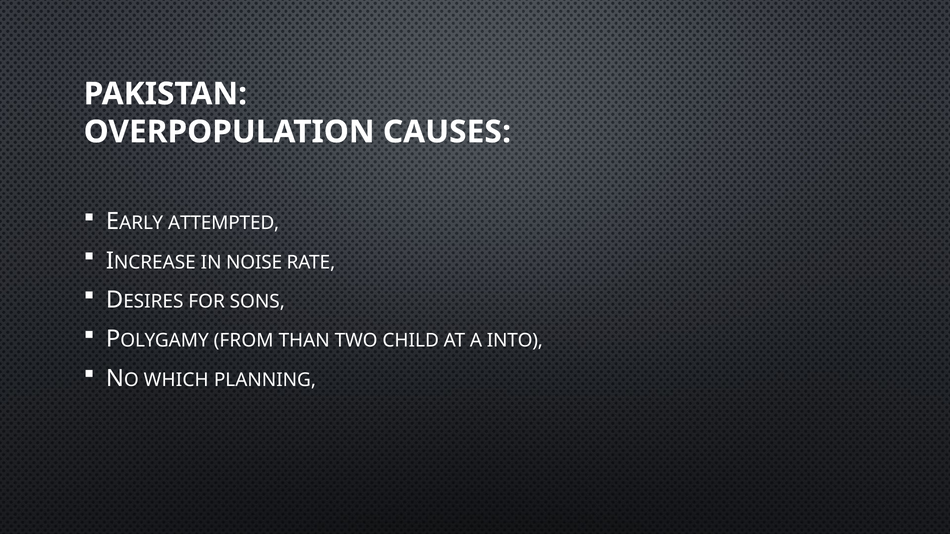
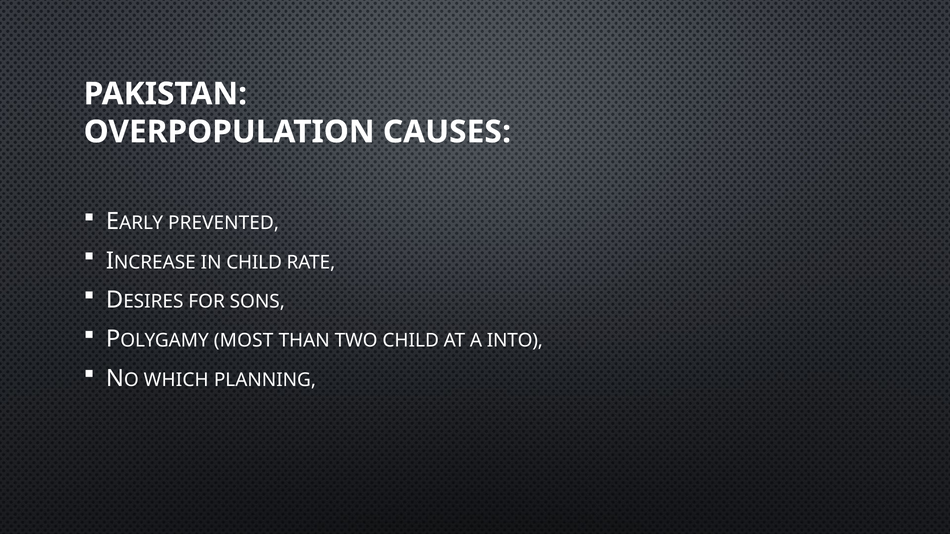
ATTEMPTED: ATTEMPTED -> PREVENTED
IN NOISE: NOISE -> CHILD
FROM: FROM -> MOST
